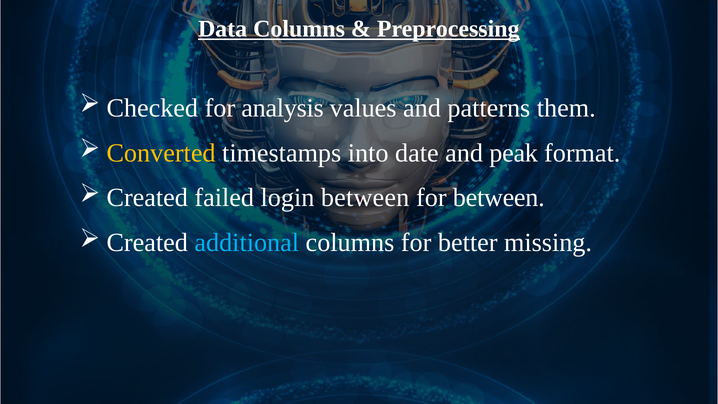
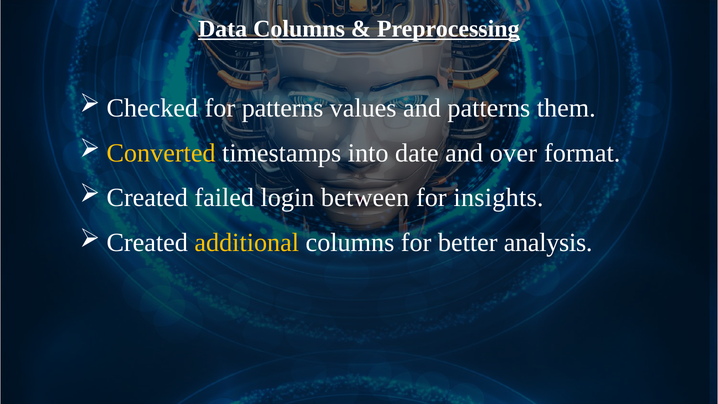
for analysis: analysis -> patterns
peak: peak -> over
for between: between -> insights
additional colour: light blue -> yellow
missing: missing -> analysis
